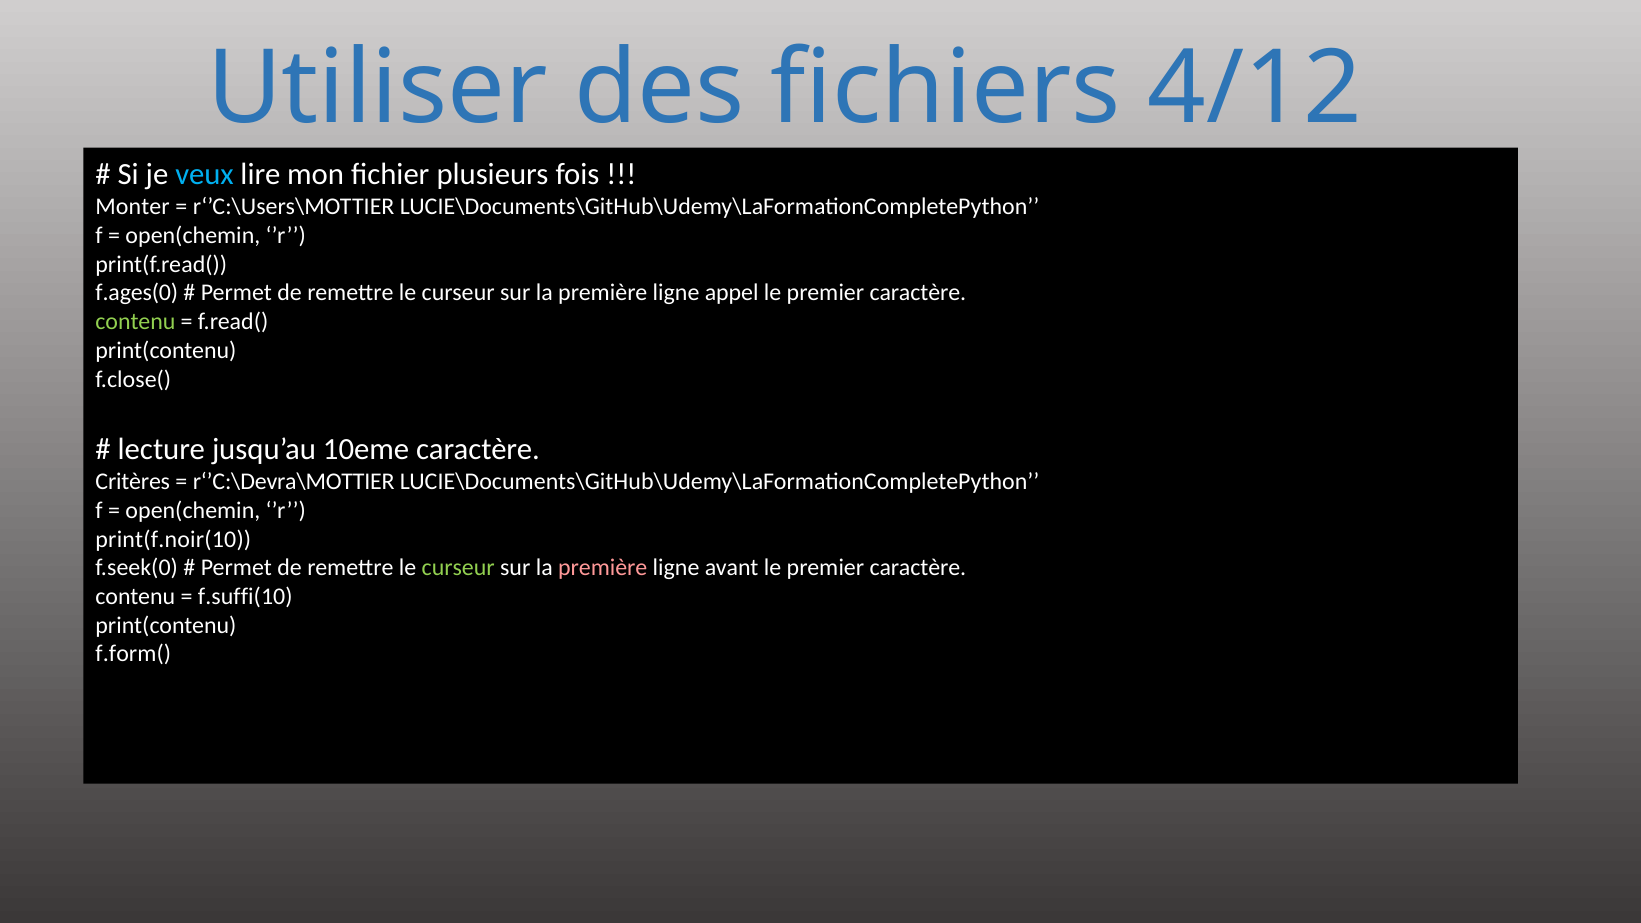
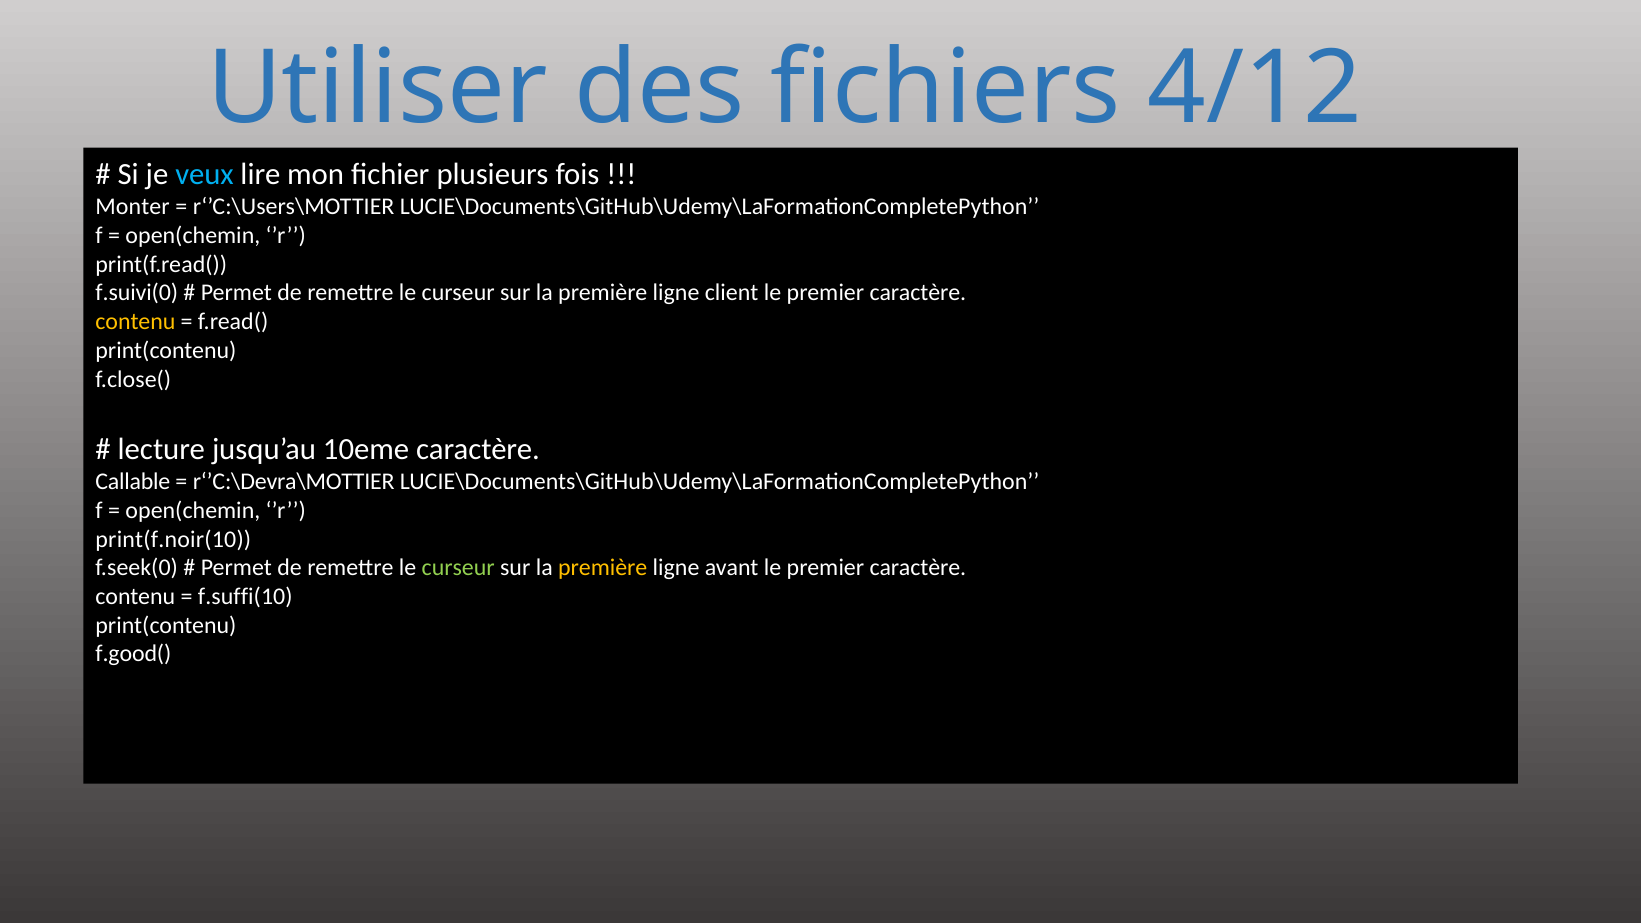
f.ages(0: f.ages(0 -> f.suivi(0
appel: appel -> client
contenu at (135, 322) colour: light green -> yellow
Critères: Critères -> Callable
première at (603, 568) colour: pink -> yellow
f.form(: f.form( -> f.good(
